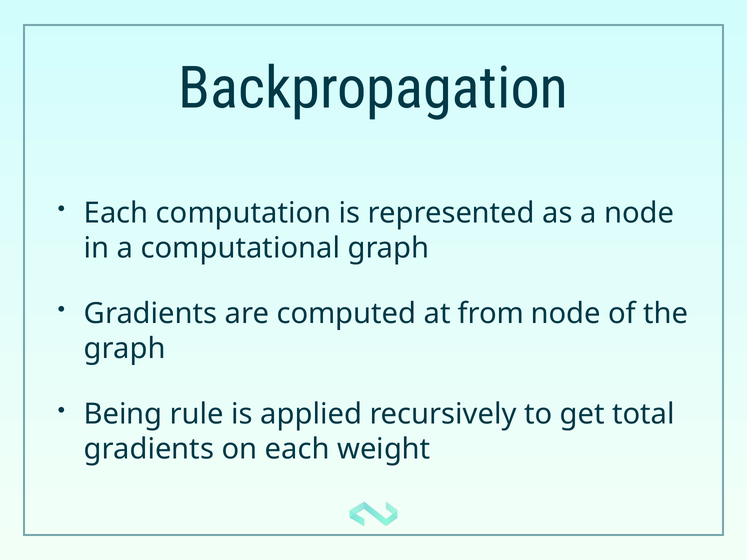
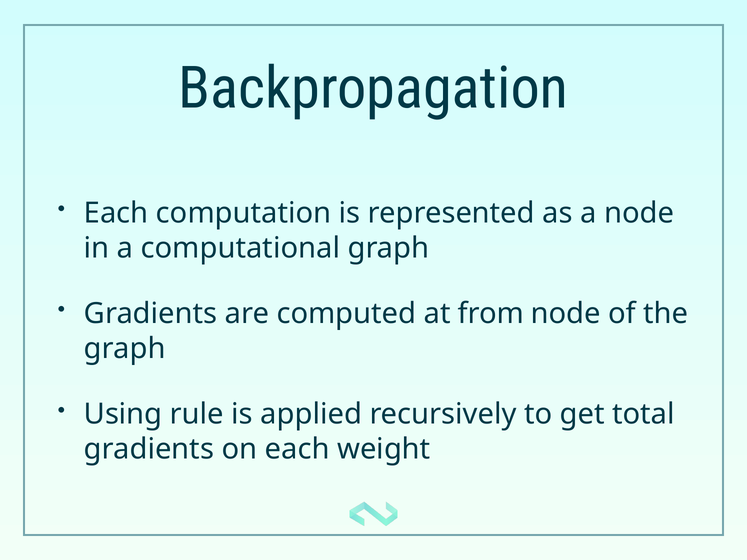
Being: Being -> Using
